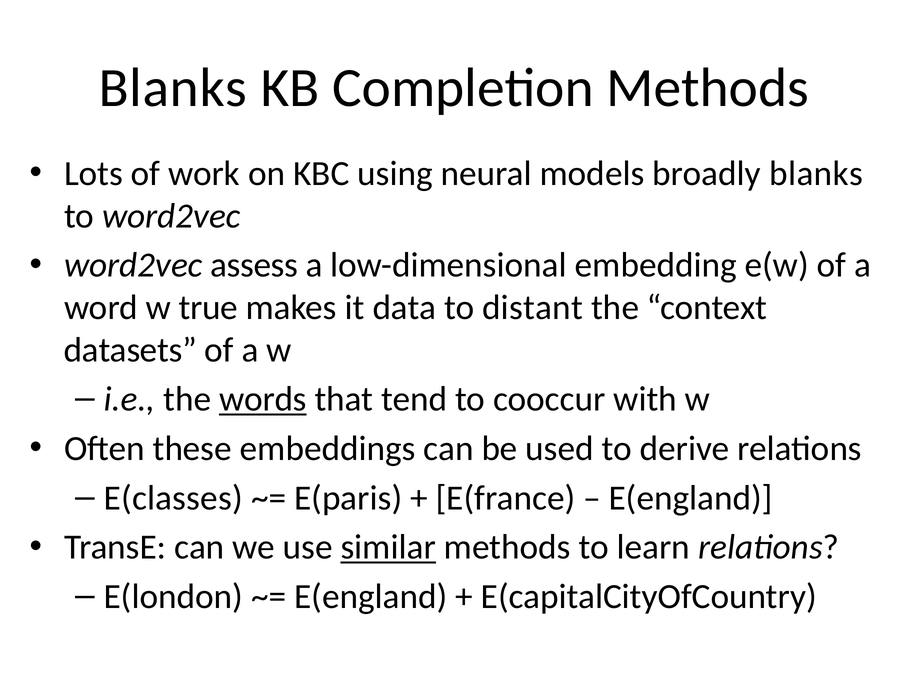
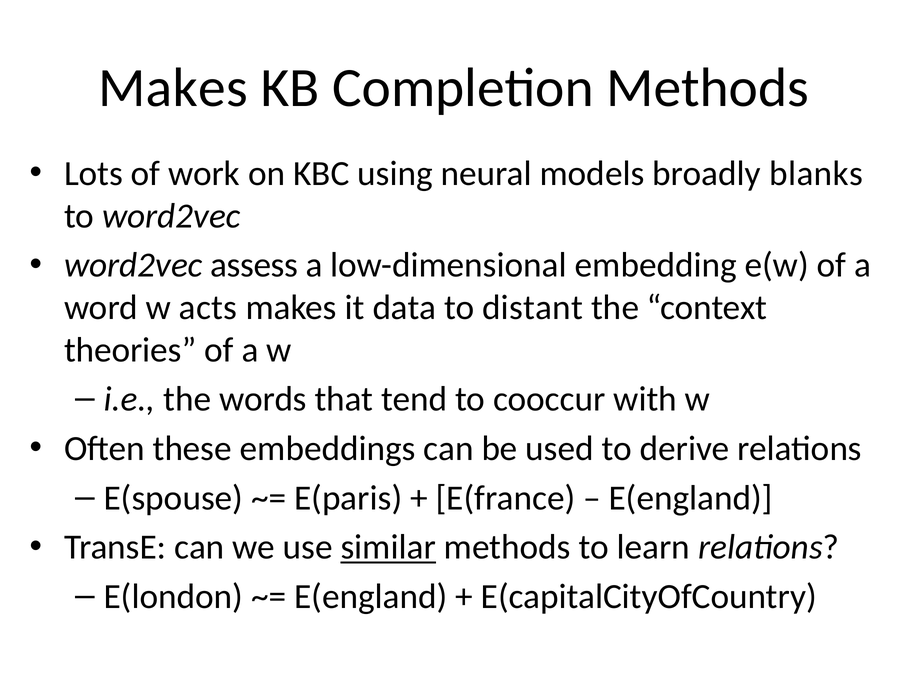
Blanks at (173, 88): Blanks -> Makes
true: true -> acts
datasets: datasets -> theories
words underline: present -> none
E(classes: E(classes -> E(spouse
